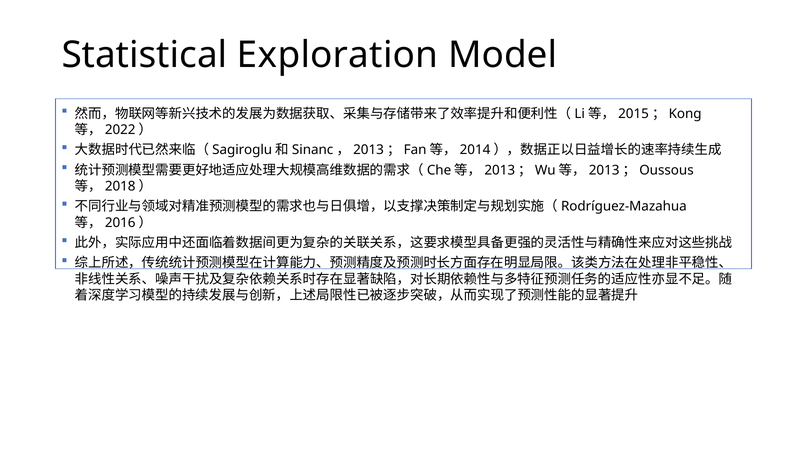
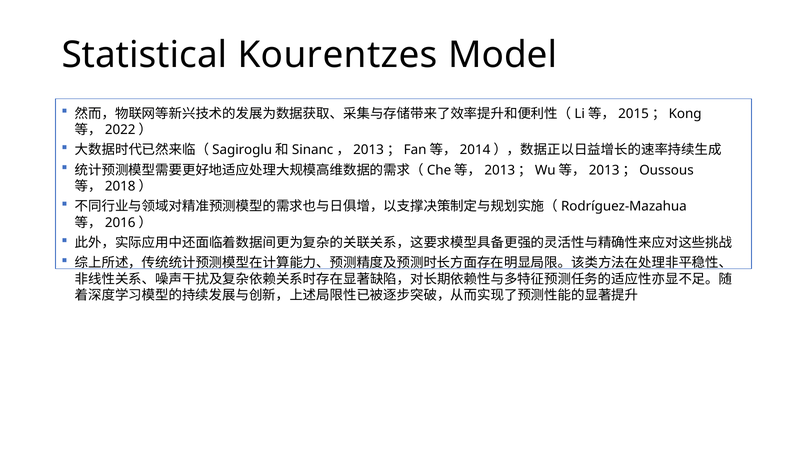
Exploration: Exploration -> Kourentzes
